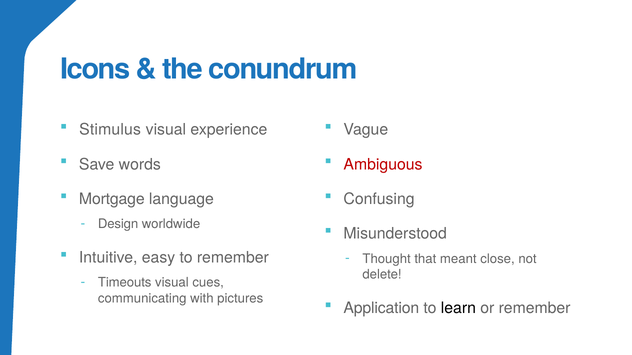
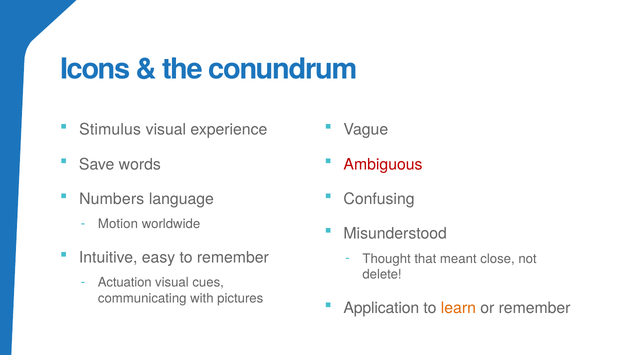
Mortgage: Mortgage -> Numbers
Design: Design -> Motion
Timeouts: Timeouts -> Actuation
learn colour: black -> orange
